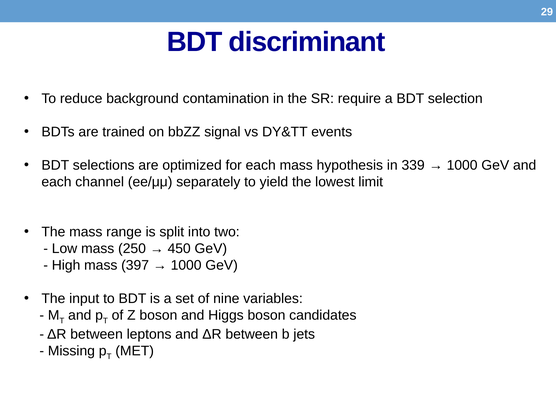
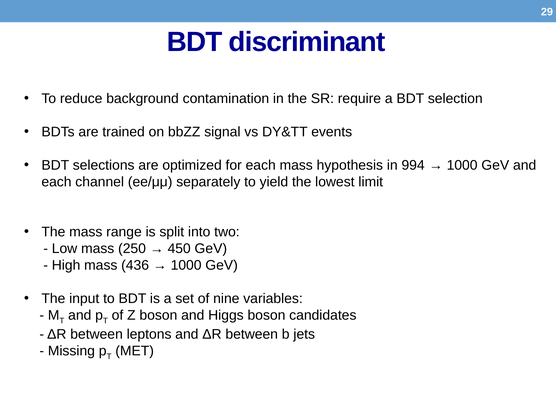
339: 339 -> 994
397: 397 -> 436
